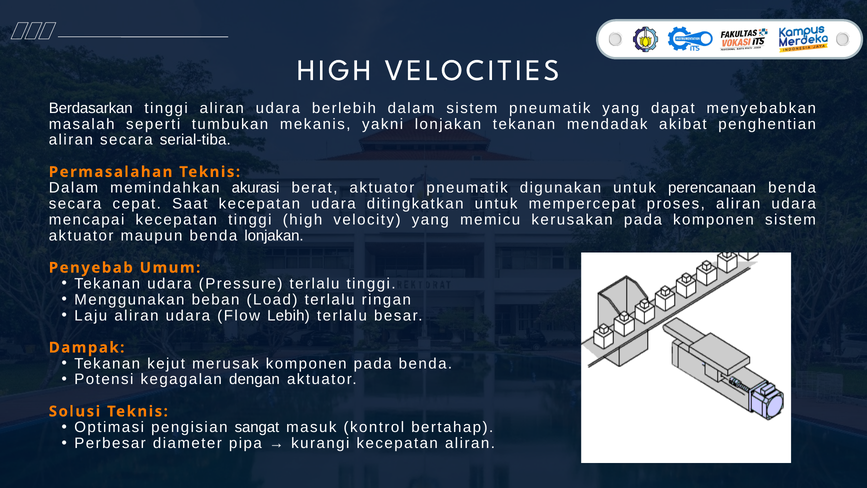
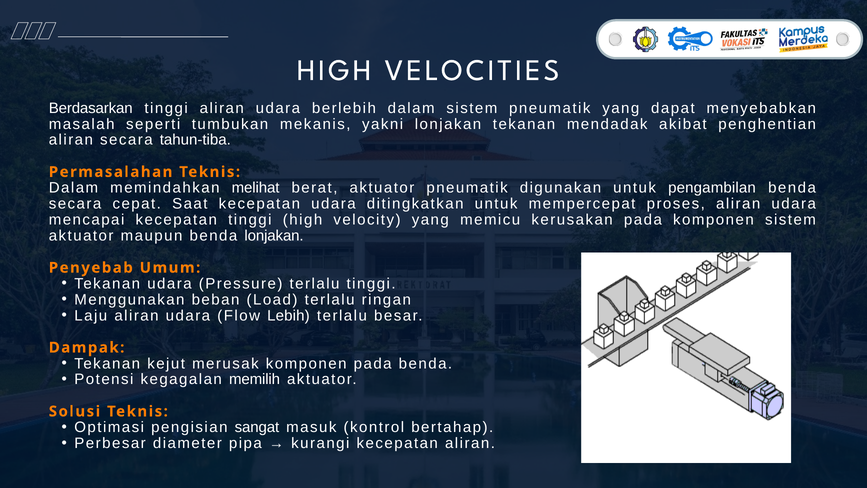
serial-tiba: serial-tiba -> tahun-tiba
akurasi: akurasi -> melihat
perencanaan: perencanaan -> pengambilan
dengan: dengan -> memilih
